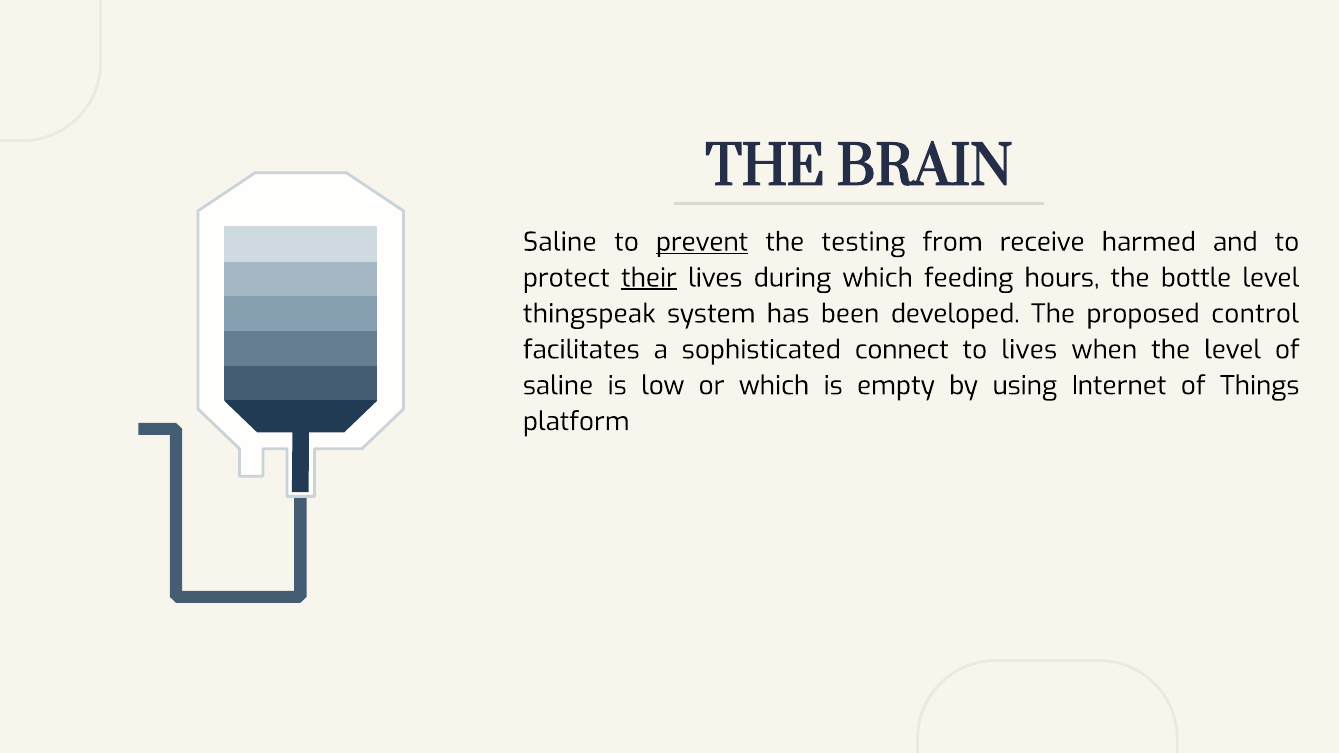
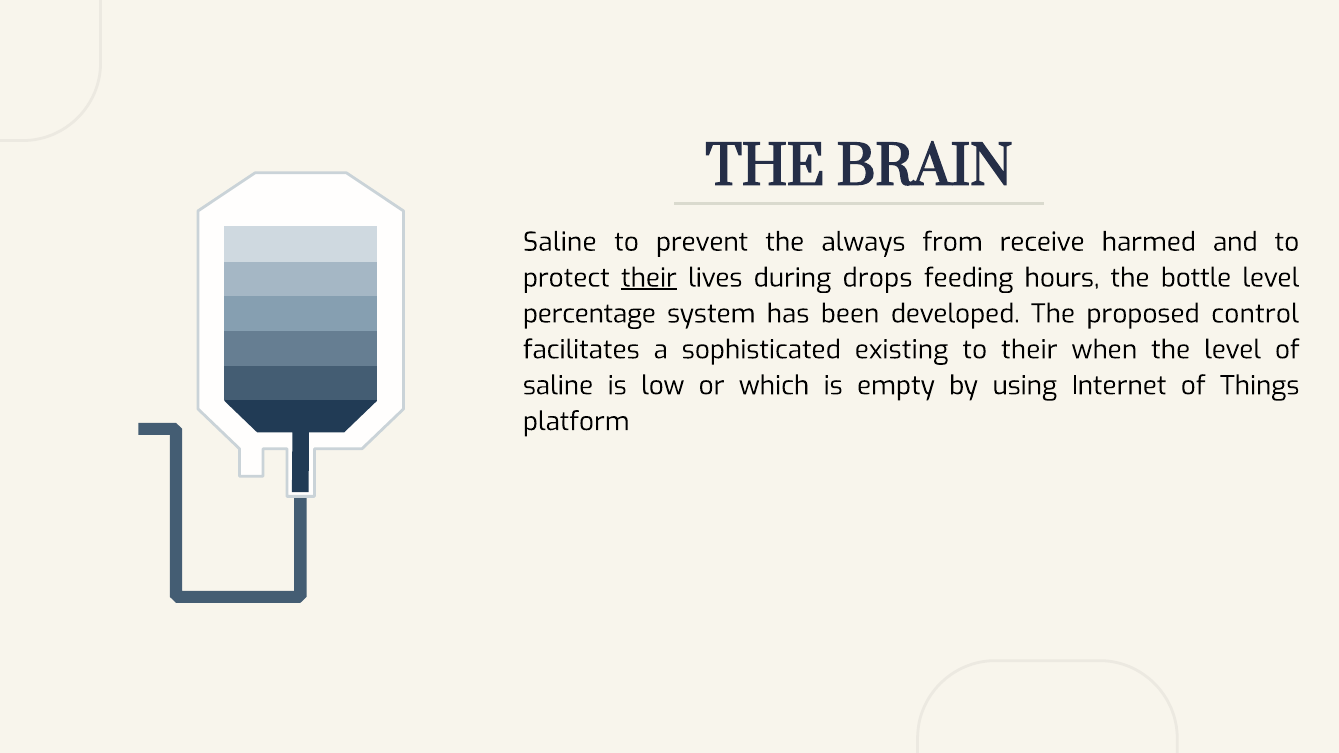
prevent underline: present -> none
testing: testing -> always
during which: which -> drops
thingspeak: thingspeak -> percentage
connect: connect -> existing
to lives: lives -> their
